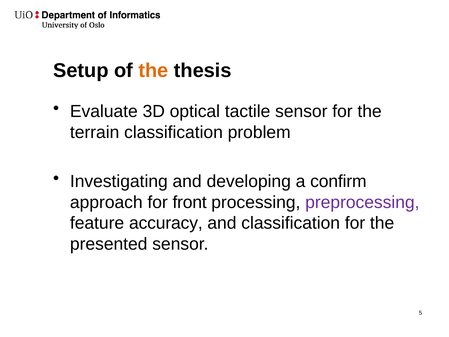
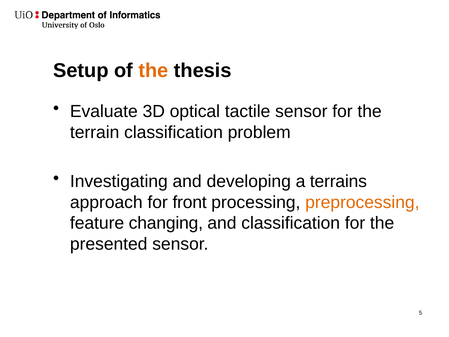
confirm: confirm -> terrains
preprocessing colour: purple -> orange
accuracy: accuracy -> changing
